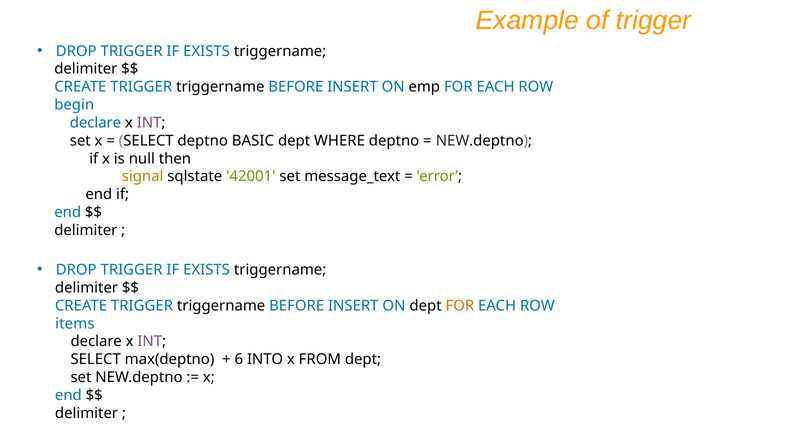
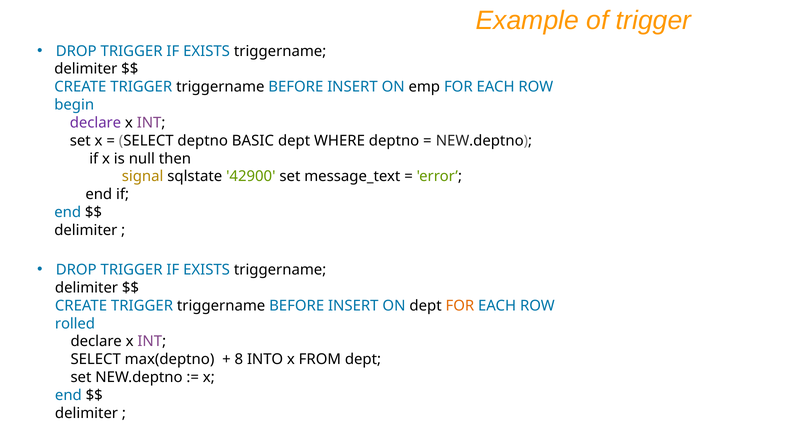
declare at (95, 123) colour: blue -> purple
42001: 42001 -> 42900
items: items -> rolled
6: 6 -> 8
